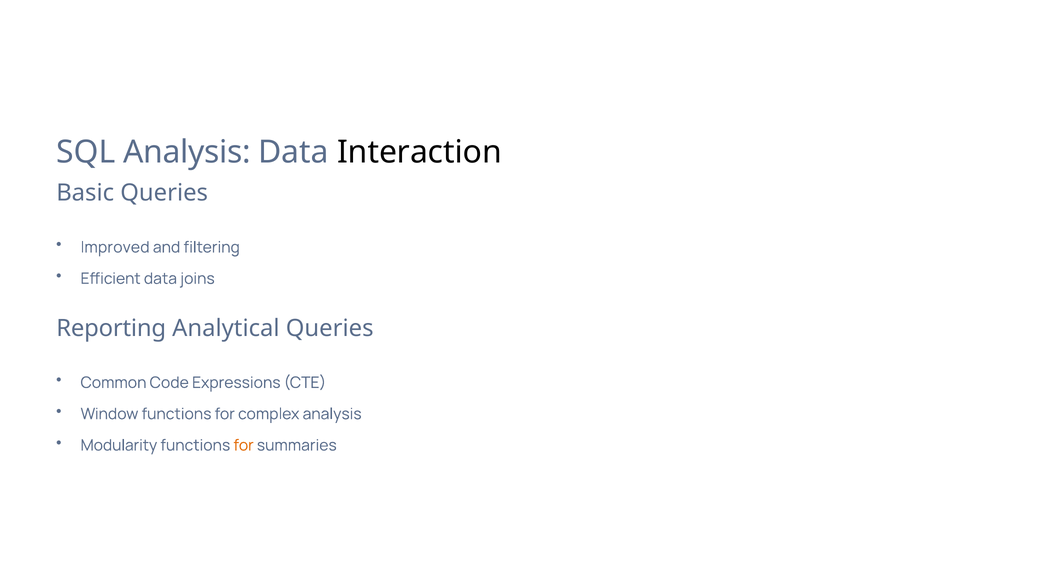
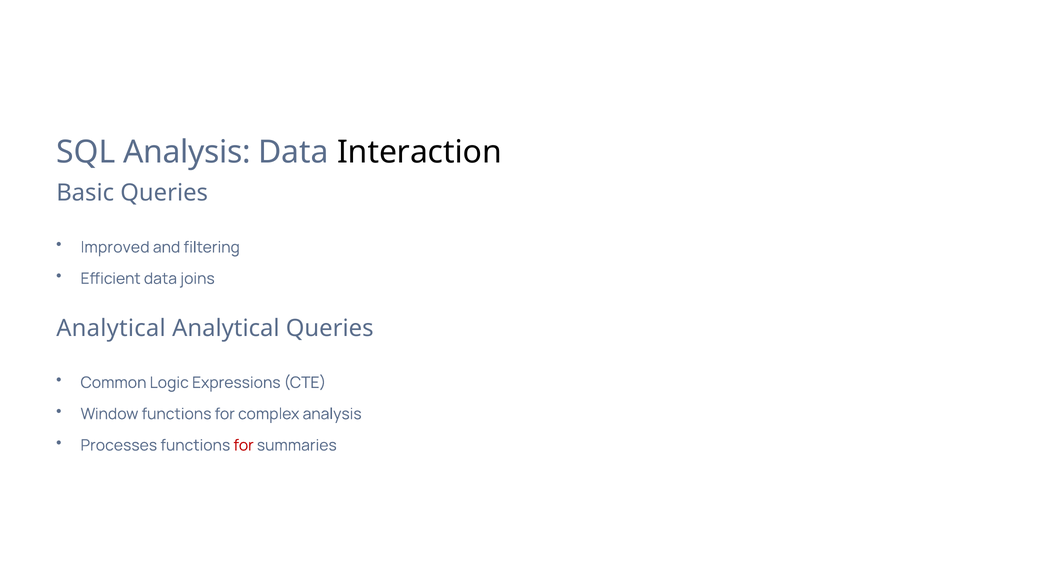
Reporting at (111, 328): Reporting -> Analytical
Code: Code -> Logic
Modularity: Modularity -> Processes
for at (244, 446) colour: orange -> red
